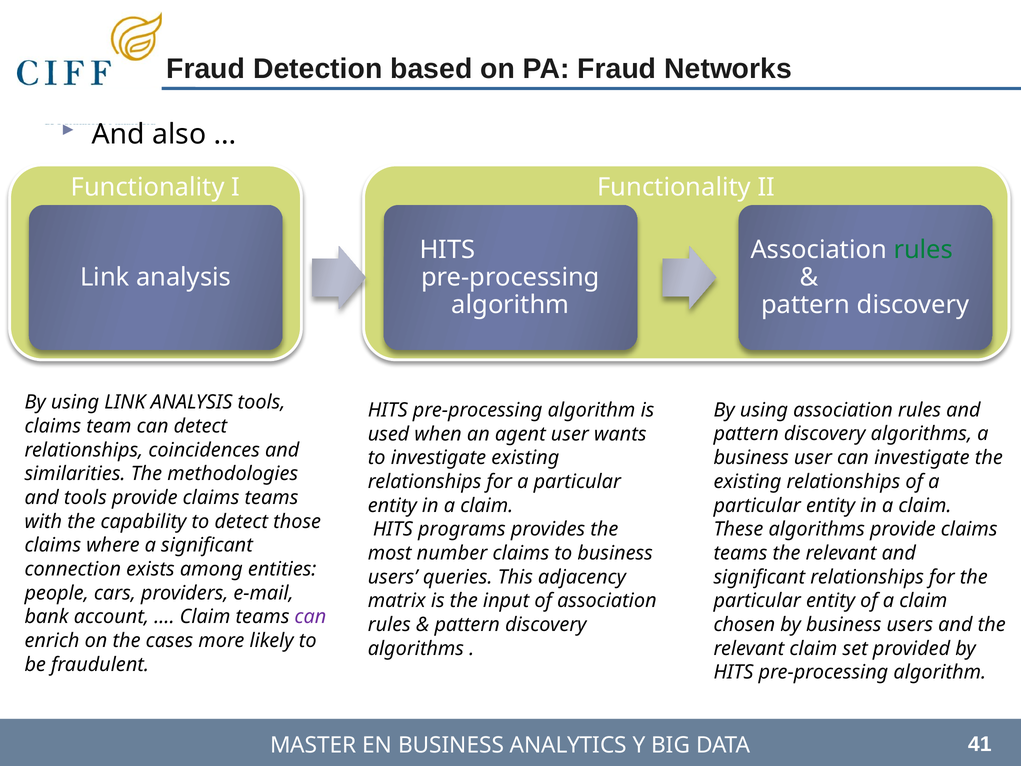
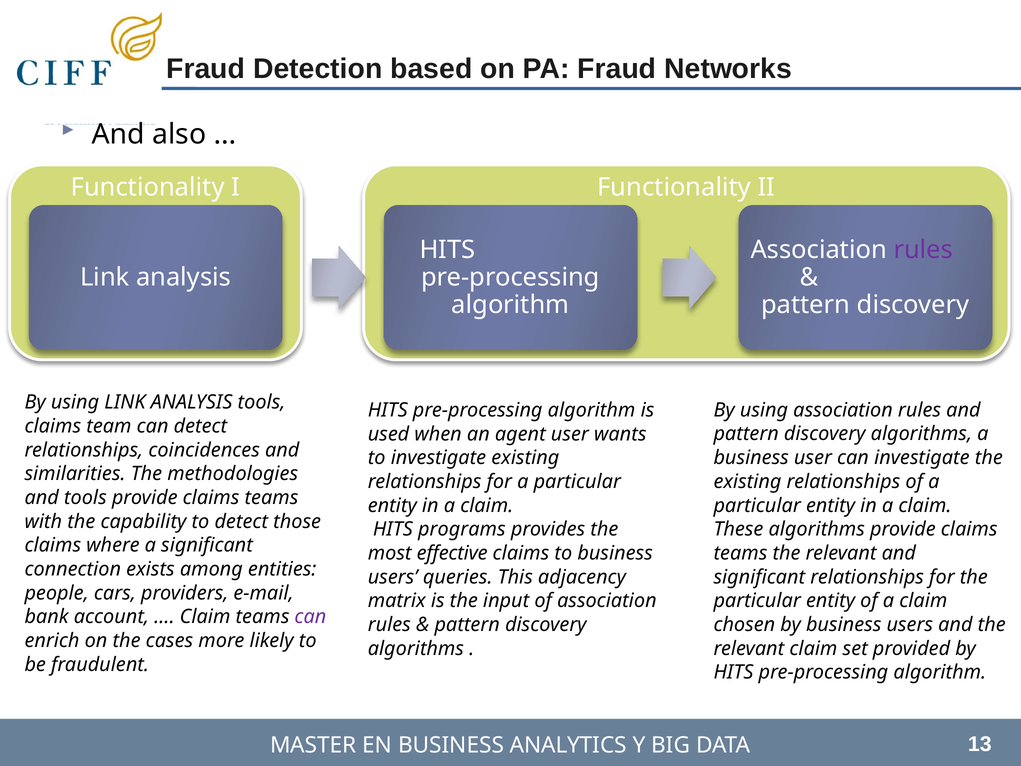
rules at (923, 250) colour: green -> purple
number: number -> effective
41: 41 -> 13
